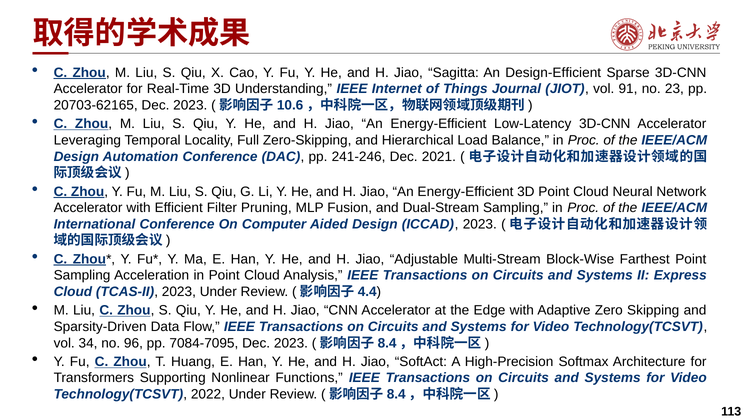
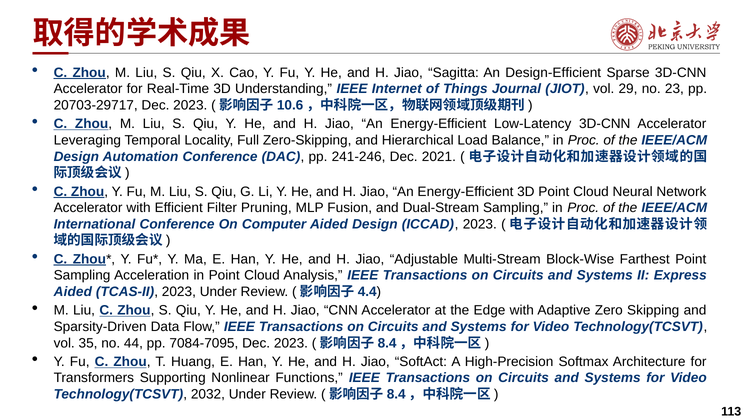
91: 91 -> 29
20703-62165: 20703-62165 -> 20703-29717
Cloud at (73, 292): Cloud -> Aided
34: 34 -> 35
96: 96 -> 44
2022: 2022 -> 2032
